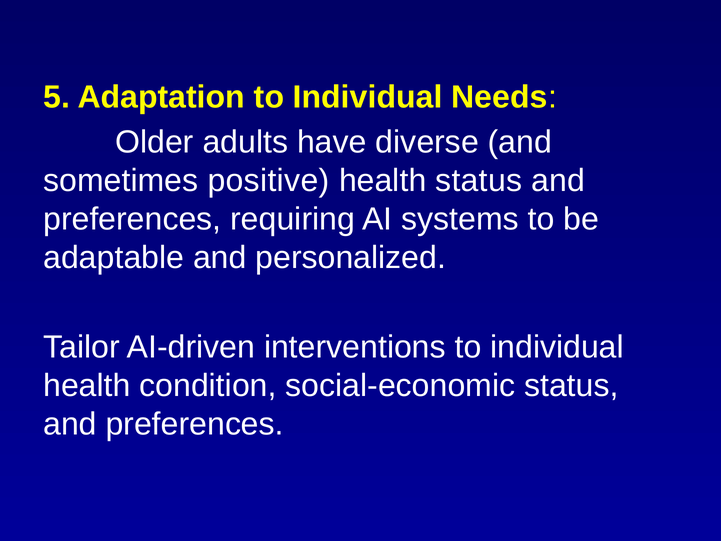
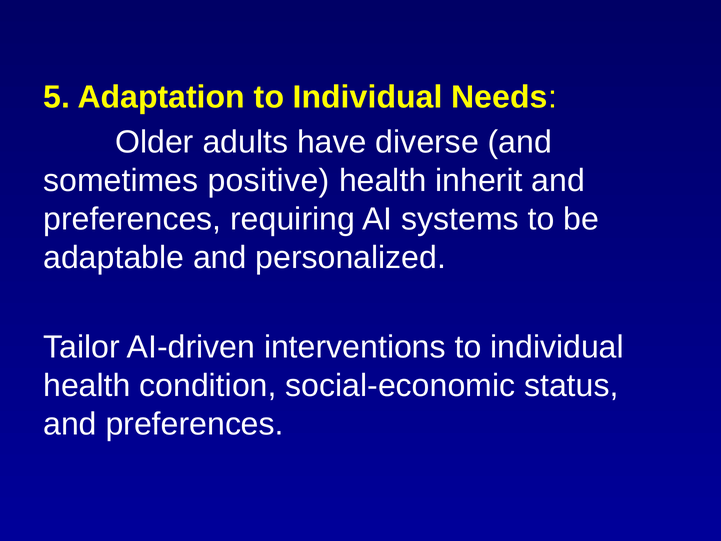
health status: status -> inherit
